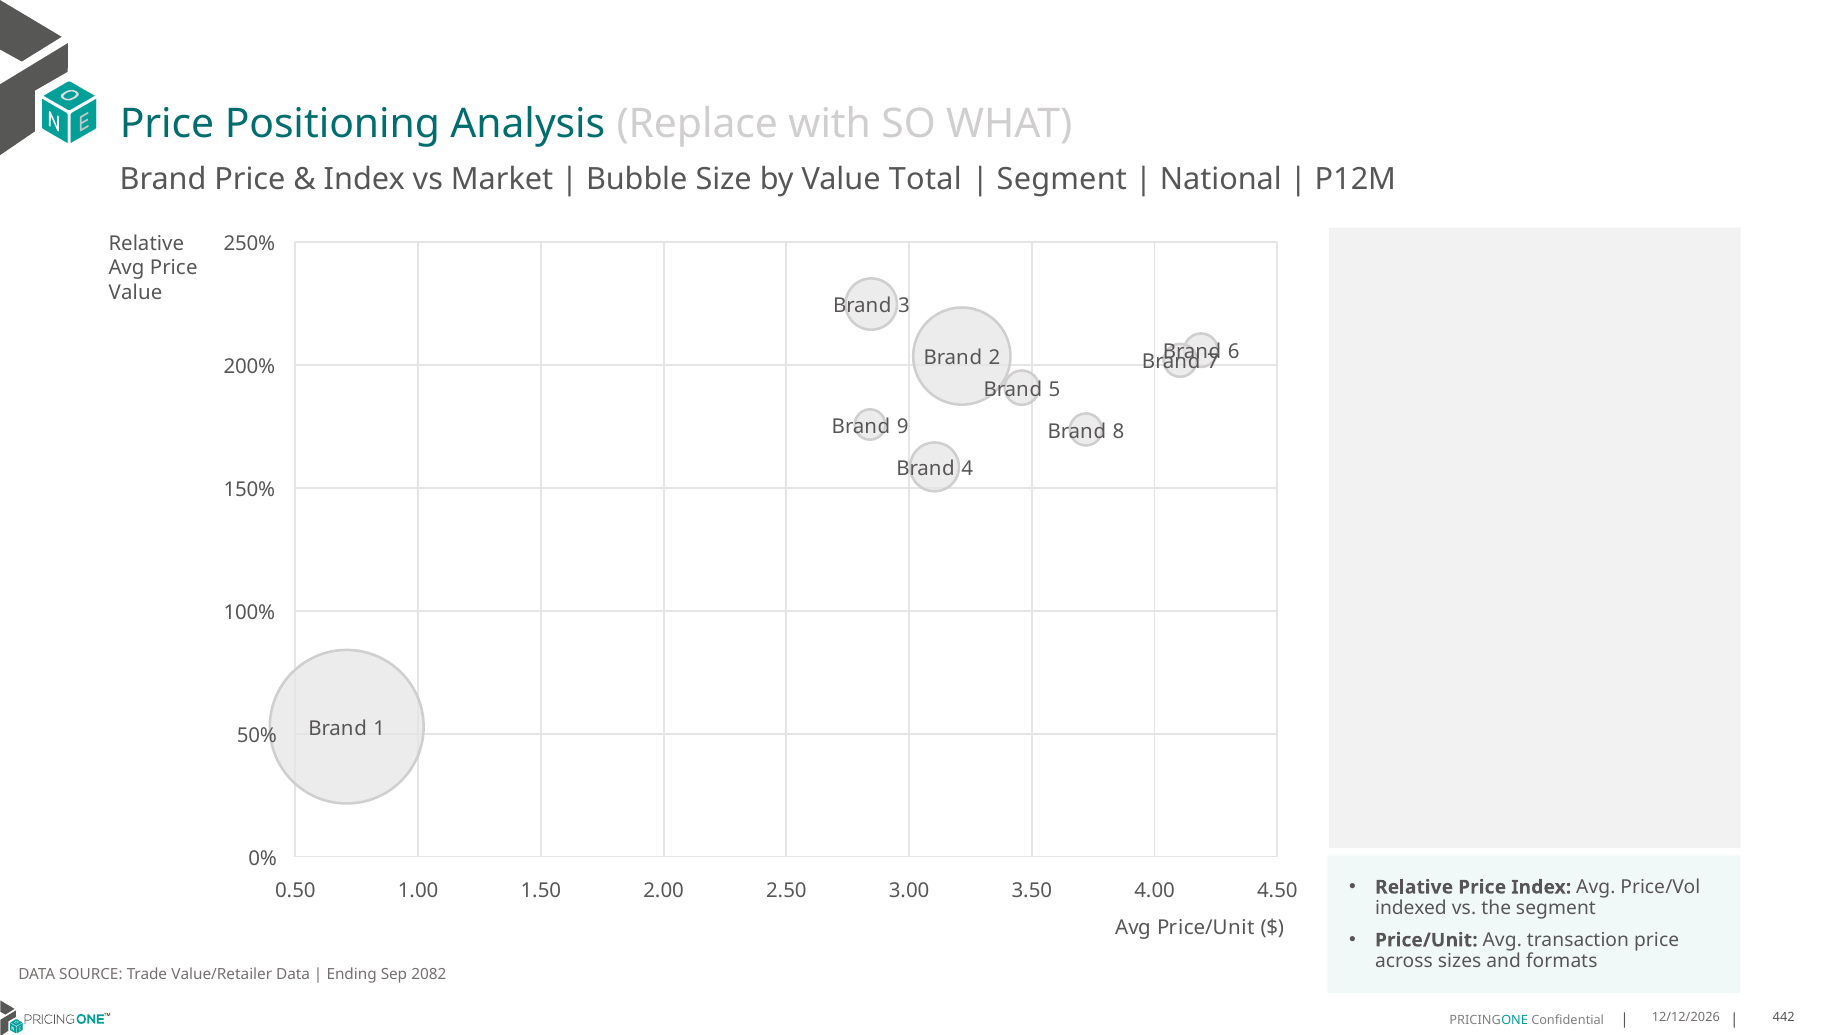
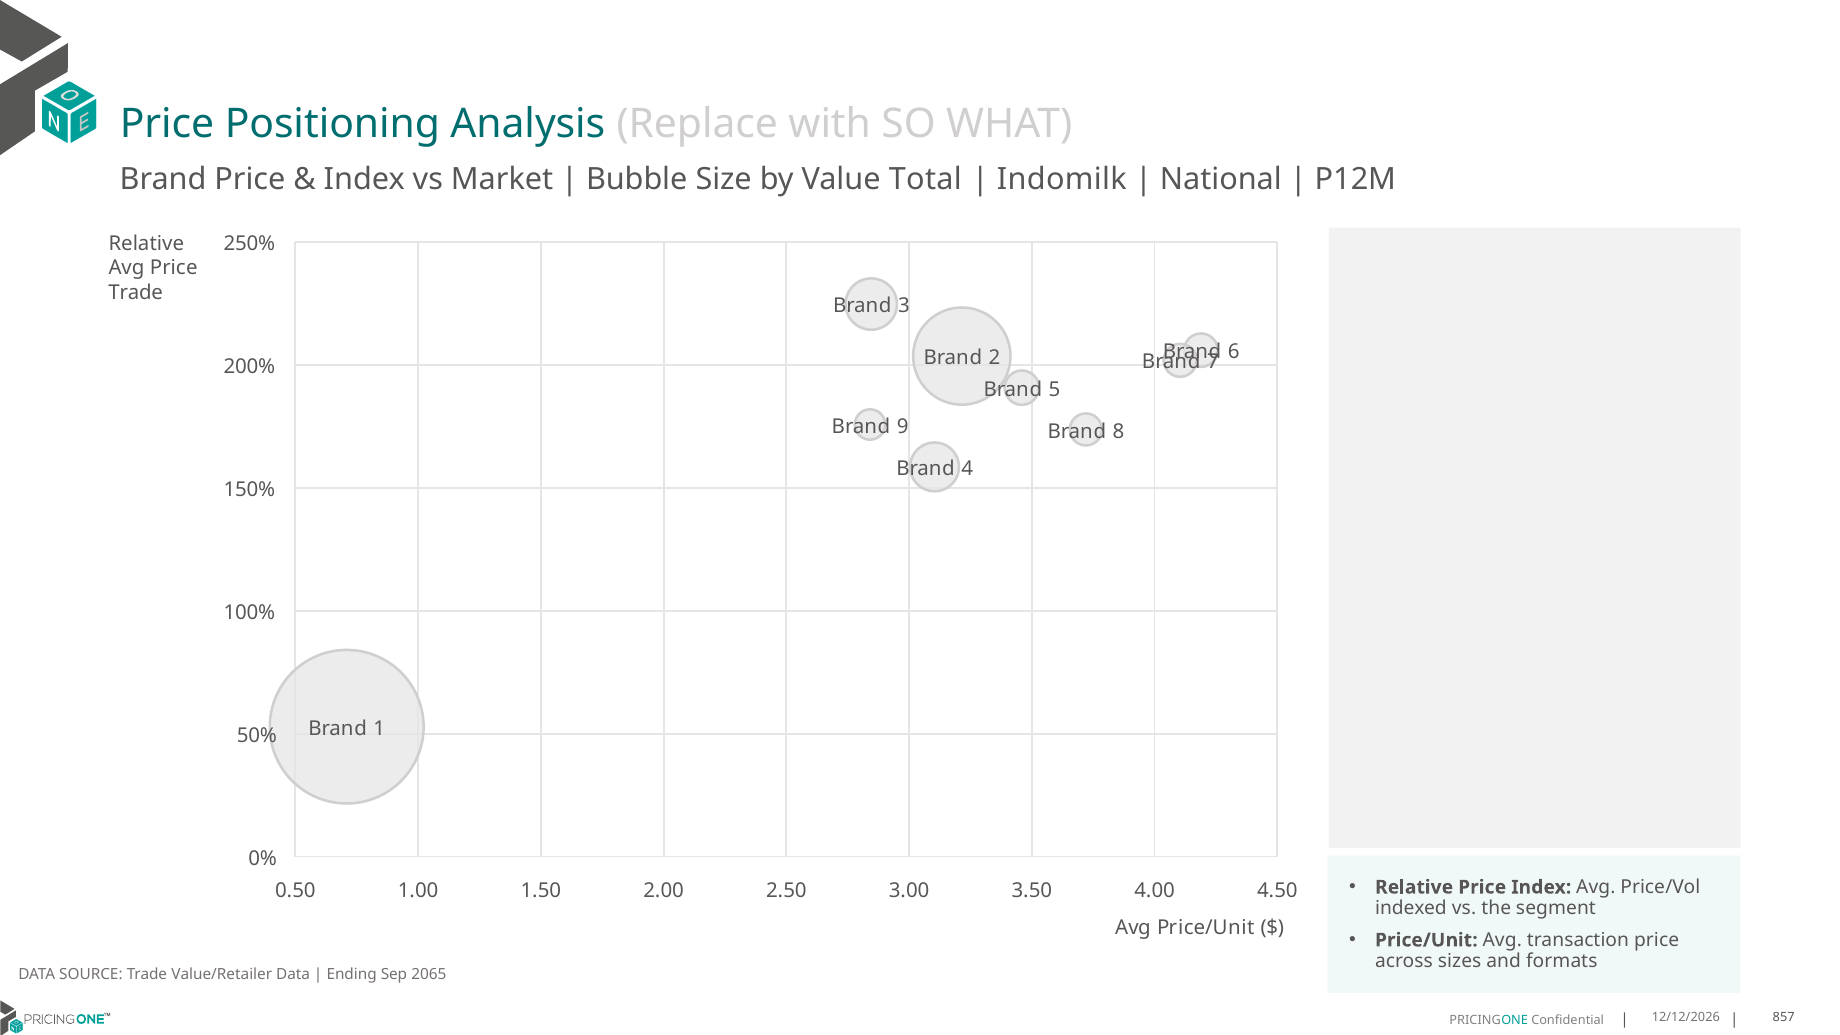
Segment at (1062, 179): Segment -> Indomilk
Value at (136, 292): Value -> Trade
2082: 2082 -> 2065
442: 442 -> 857
